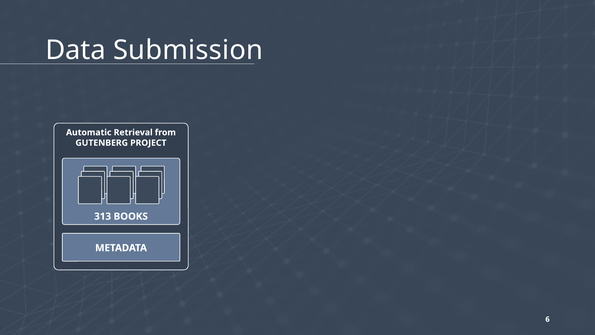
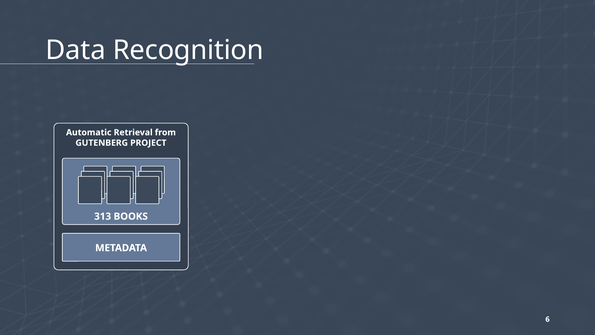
Submission: Submission -> Recognition
